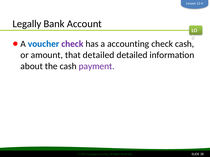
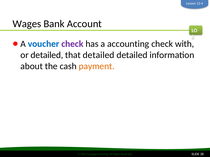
Legally: Legally -> Wages
check cash: cash -> with
or amount: amount -> detailed
payment colour: purple -> orange
